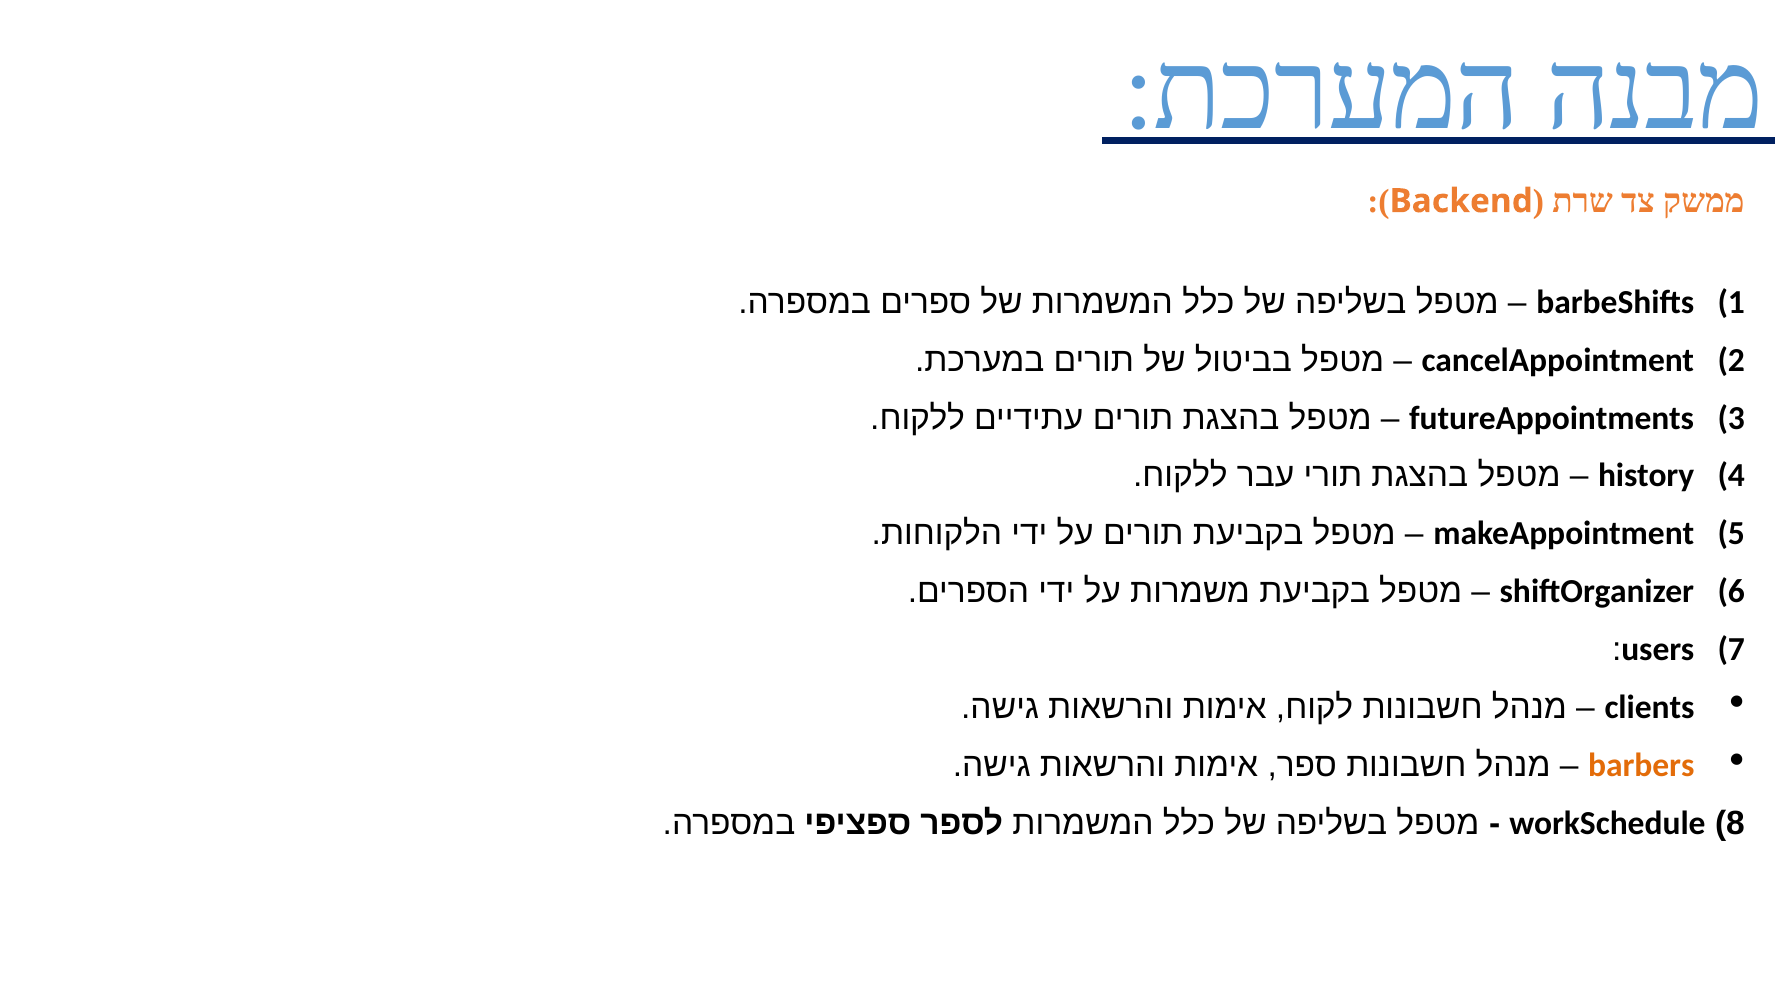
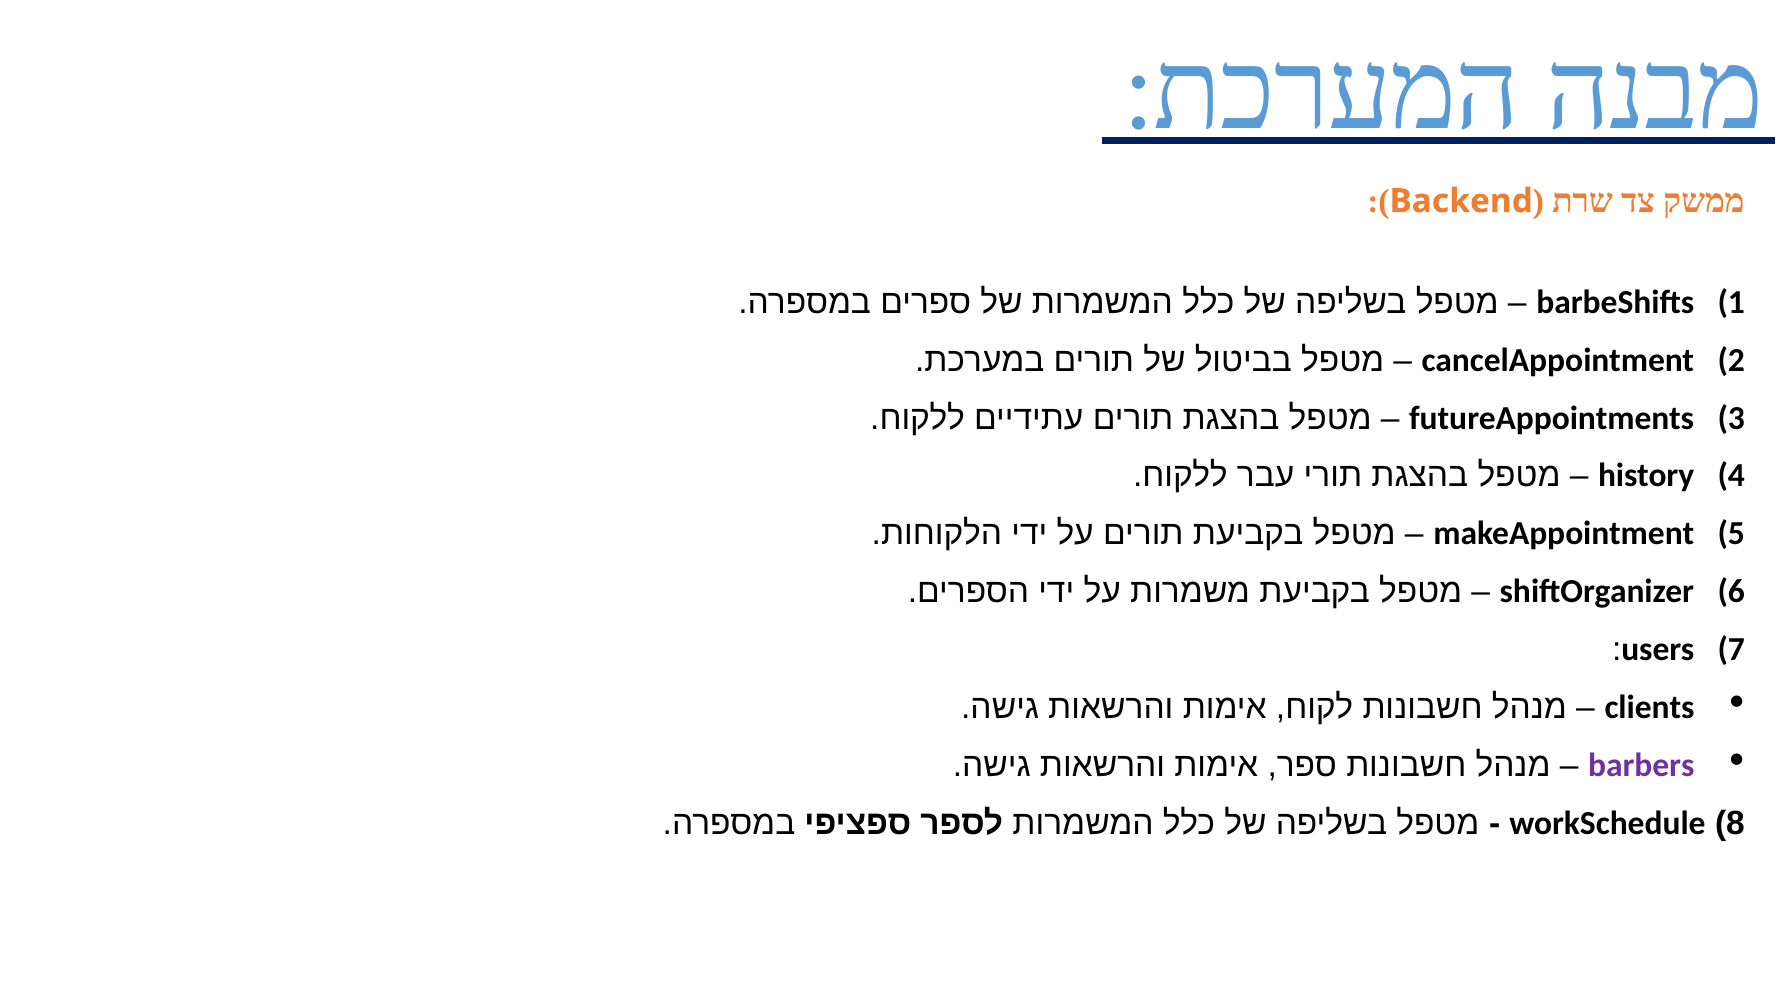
barbers colour: orange -> purple
